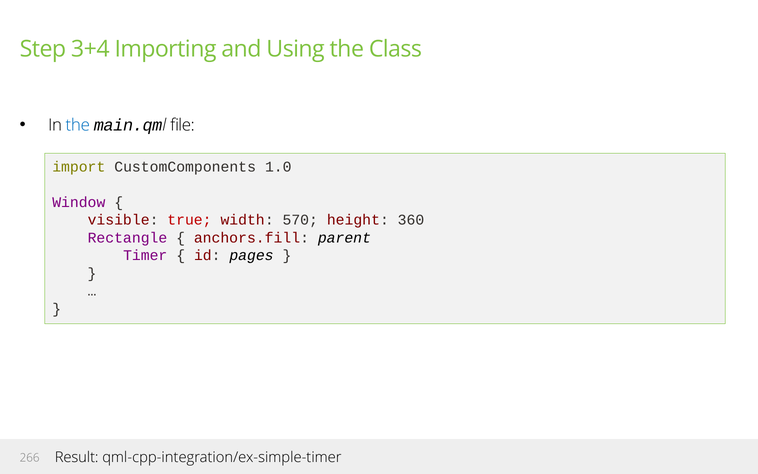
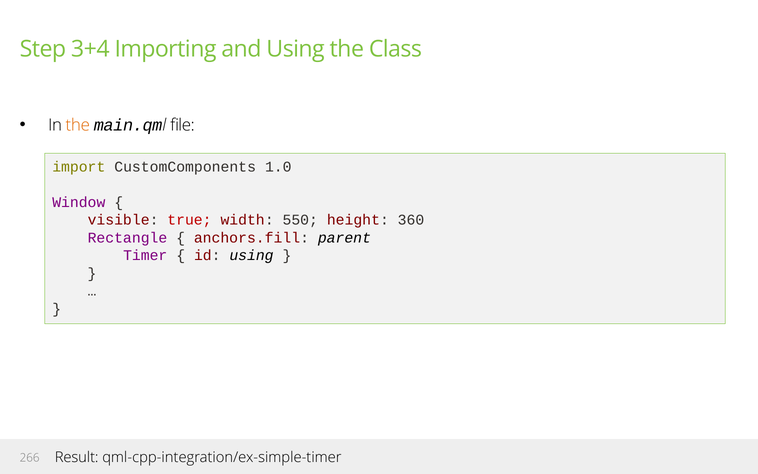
the at (78, 125) colour: blue -> orange
570: 570 -> 550
id pages: pages -> using
